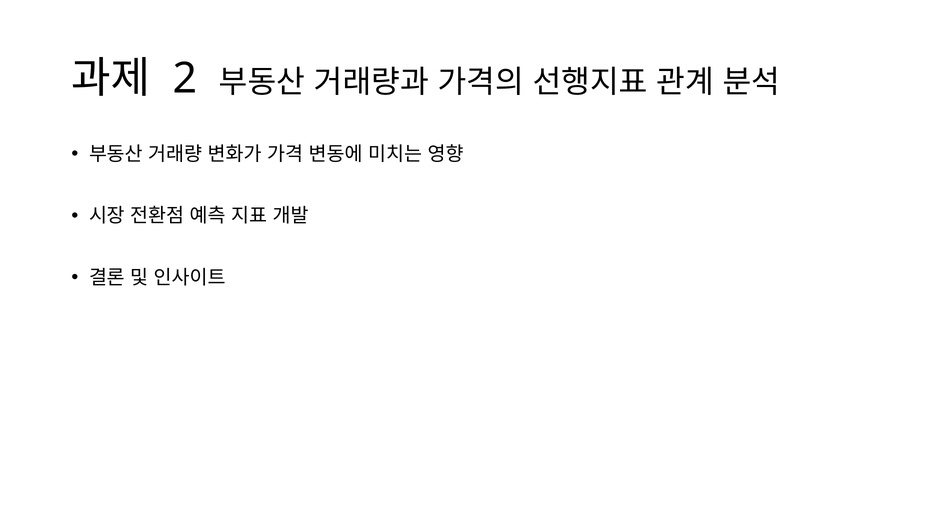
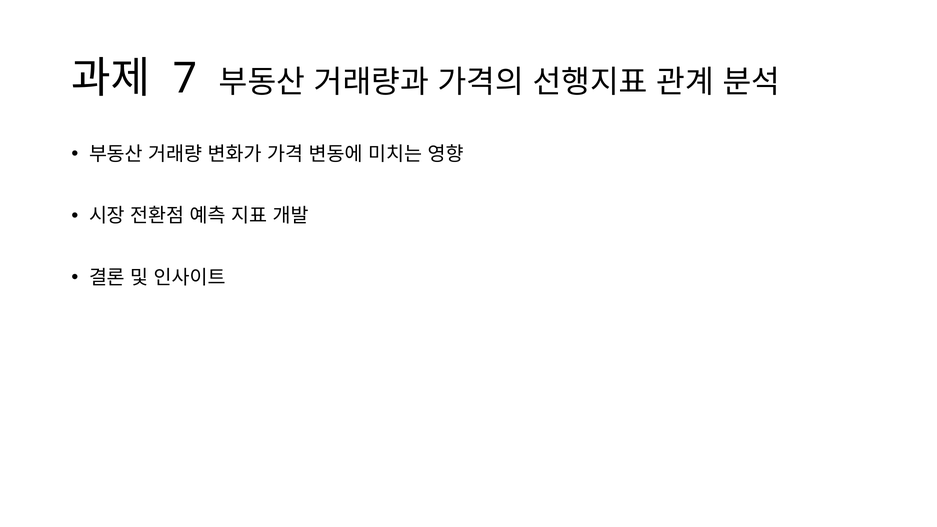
2: 2 -> 7
